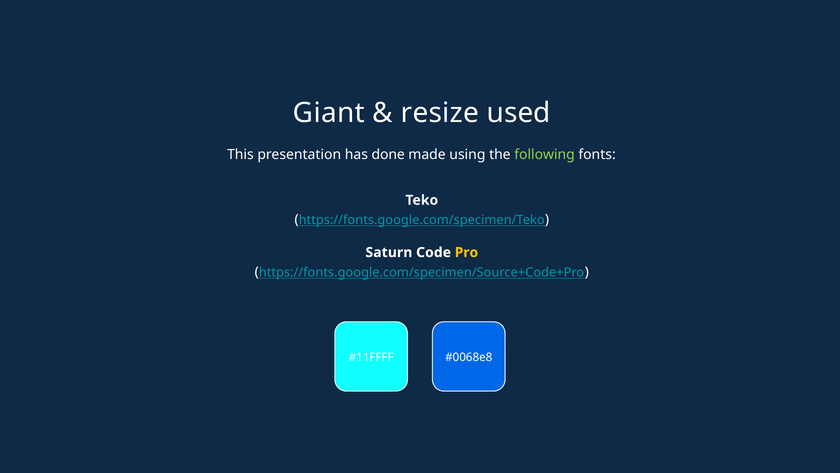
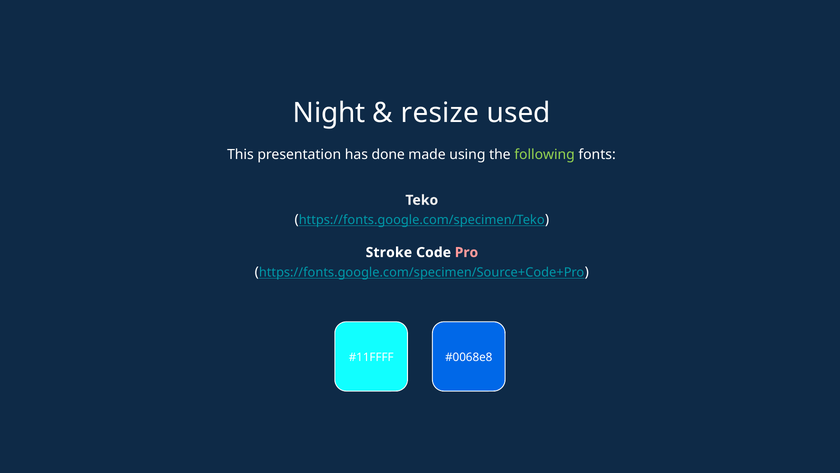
Giant: Giant -> Night
Saturn: Saturn -> Stroke
Pro colour: yellow -> pink
